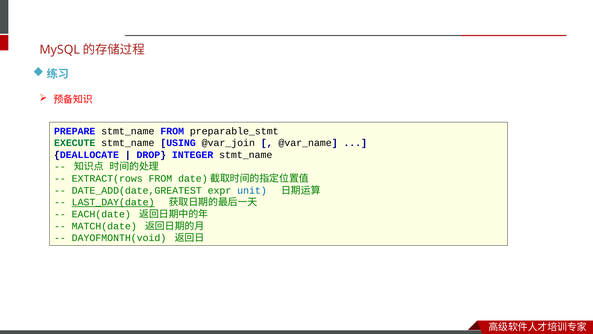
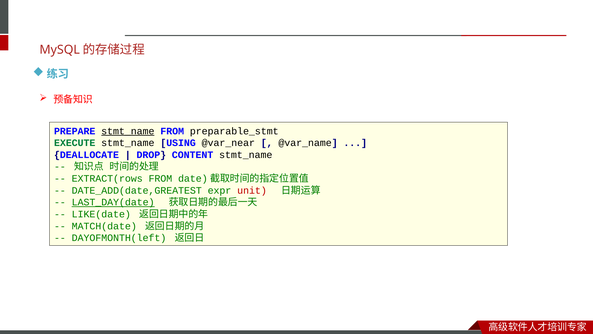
stmt_name at (128, 131) underline: none -> present
@var_join: @var_join -> @var_near
INTEGER: INTEGER -> CONTENT
unit colour: blue -> red
EACH(date: EACH(date -> LIKE(date
DAYOFMONTH(void: DAYOFMONTH(void -> DAYOFMONTH(left
